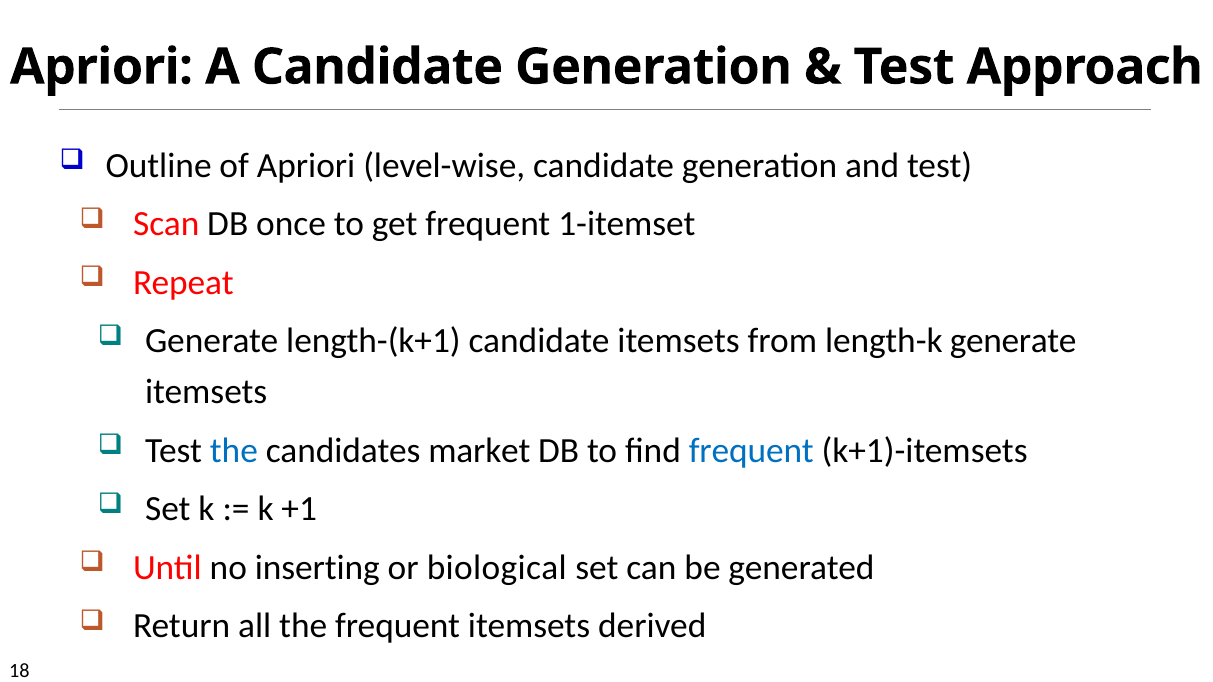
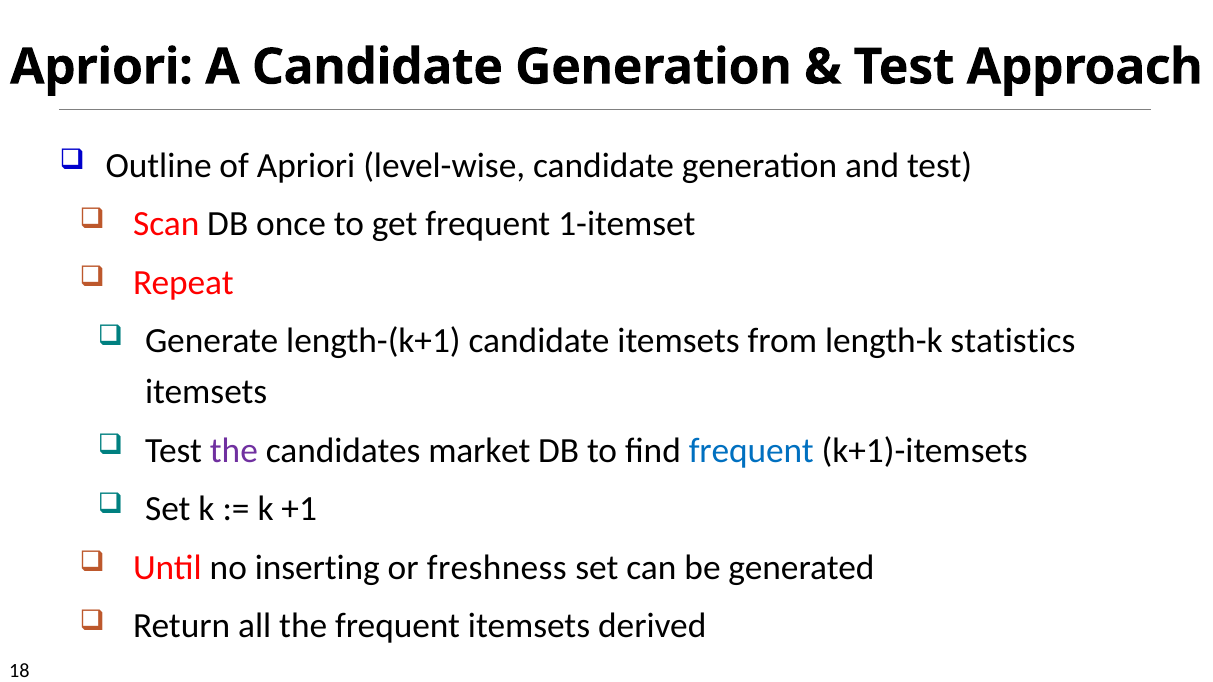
length-k generate: generate -> statistics
the at (234, 451) colour: blue -> purple
biological: biological -> freshness
